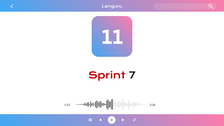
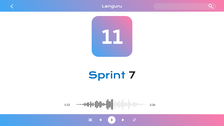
Sprint colour: red -> blue
